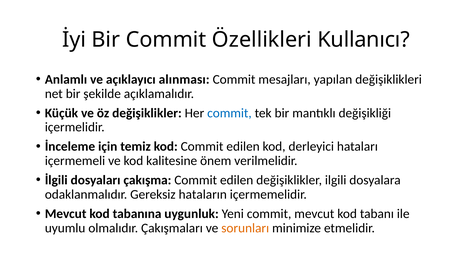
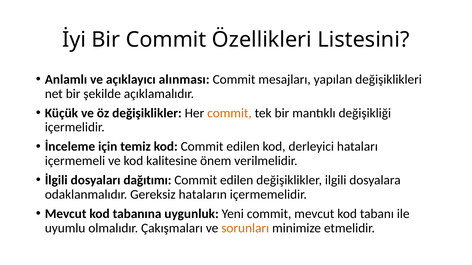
Kullanıcı: Kullanıcı -> Listesini
commit at (229, 113) colour: blue -> orange
çakışma: çakışma -> dağıtımı
